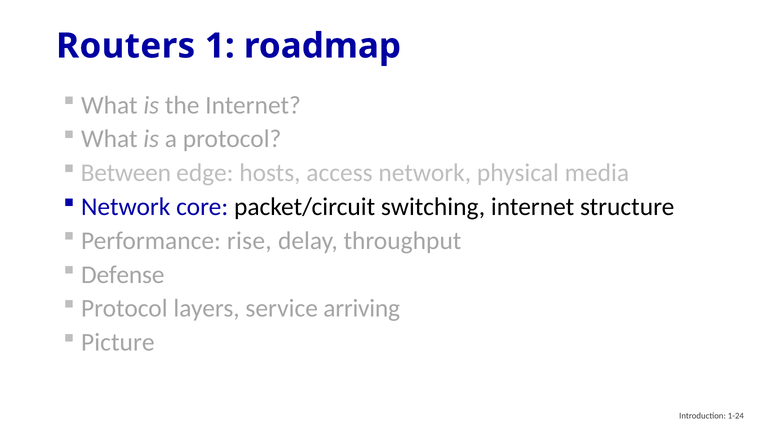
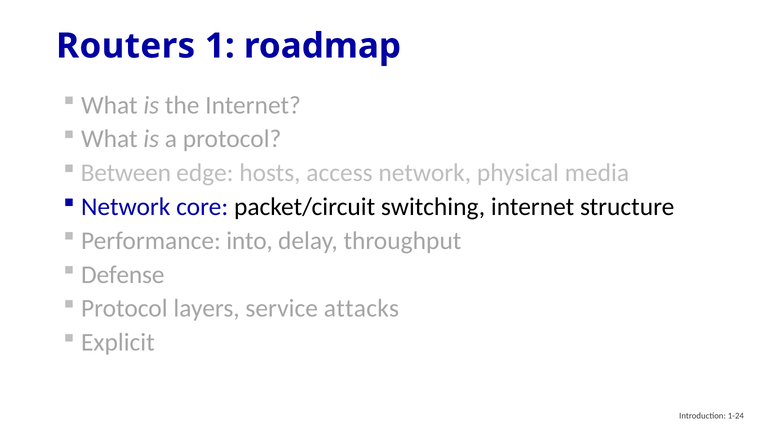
rise: rise -> into
arriving: arriving -> attacks
Picture: Picture -> Explicit
